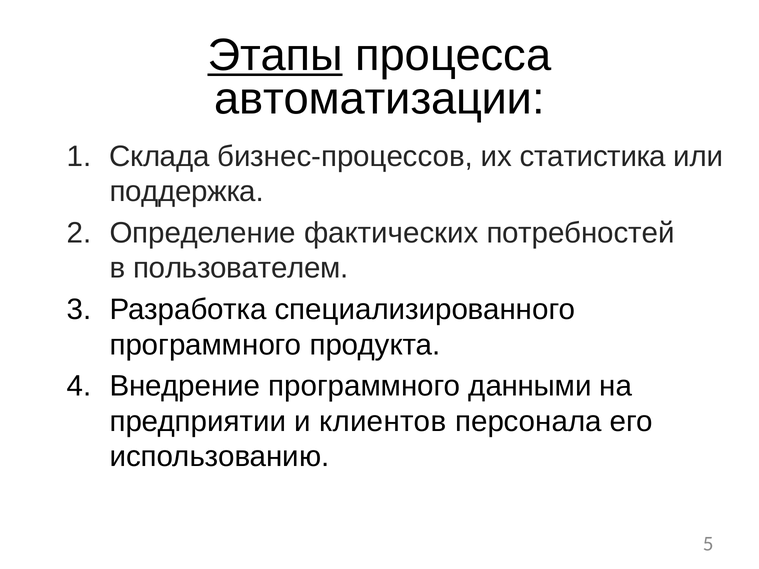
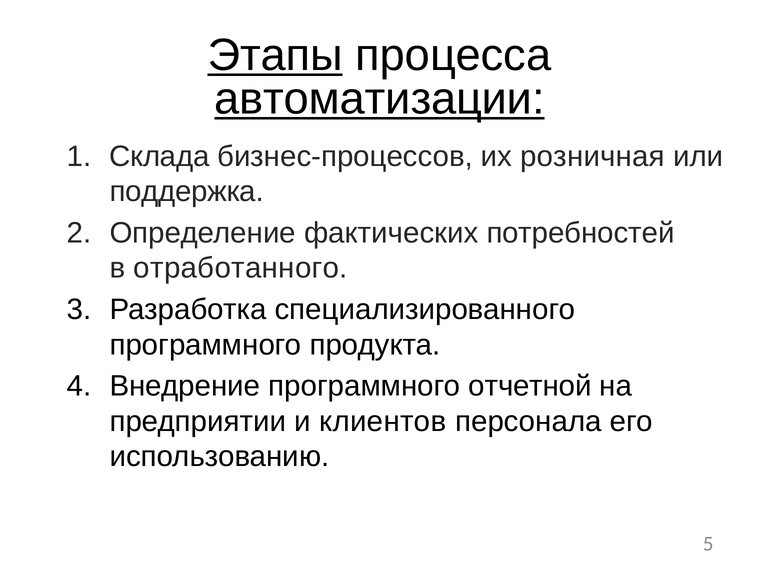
автоматизации underline: none -> present
статистика: статистика -> розничная
пользователем: пользователем -> отработанного
данными: данными -> отчетной
